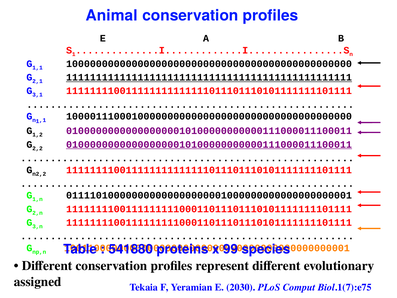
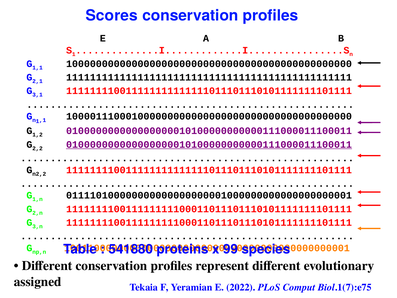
Animal: Animal -> Scores
111111111111111111111111111111111111111111111111 underline: present -> none
2030: 2030 -> 2022
